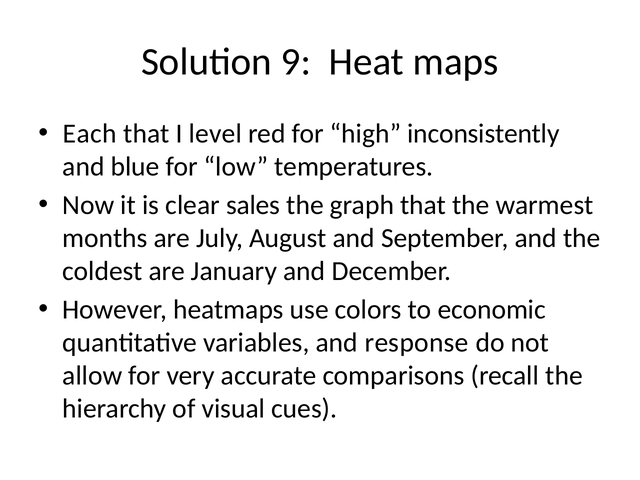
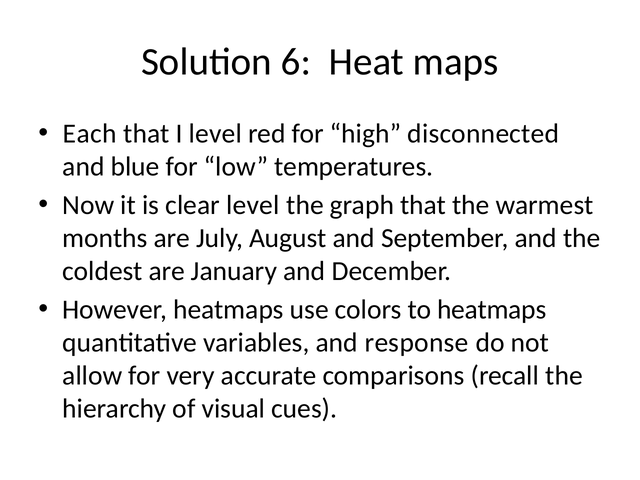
9: 9 -> 6
inconsistently: inconsistently -> disconnected
clear sales: sales -> level
to economic: economic -> heatmaps
